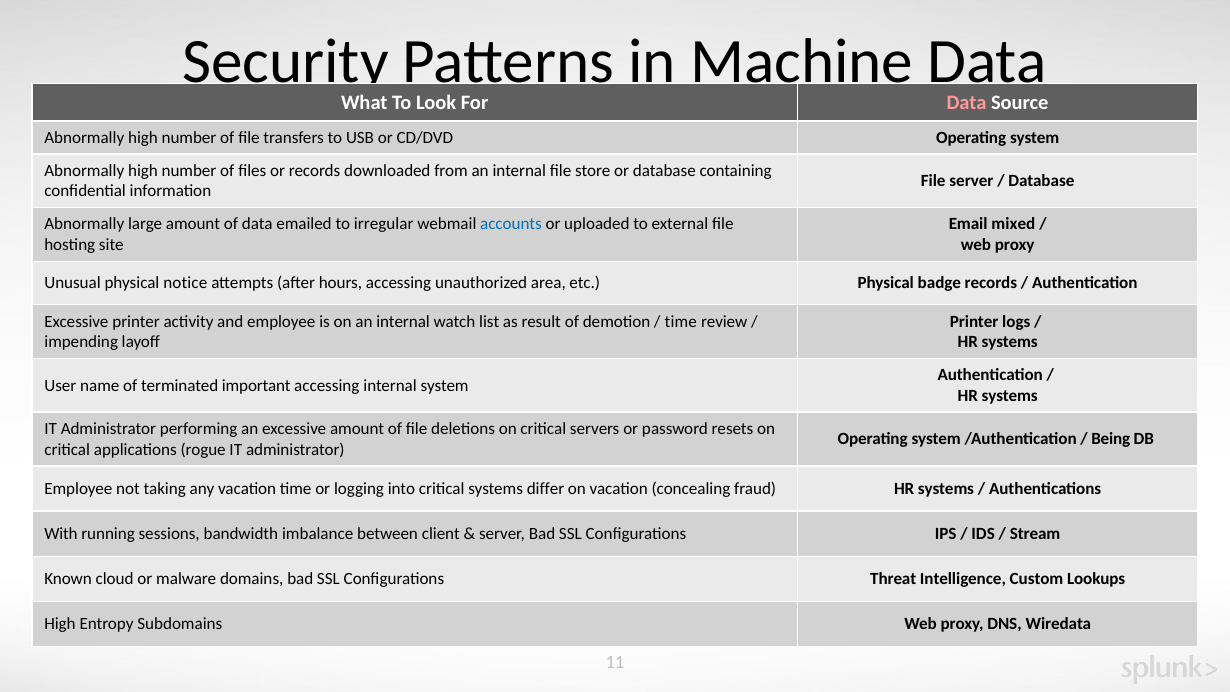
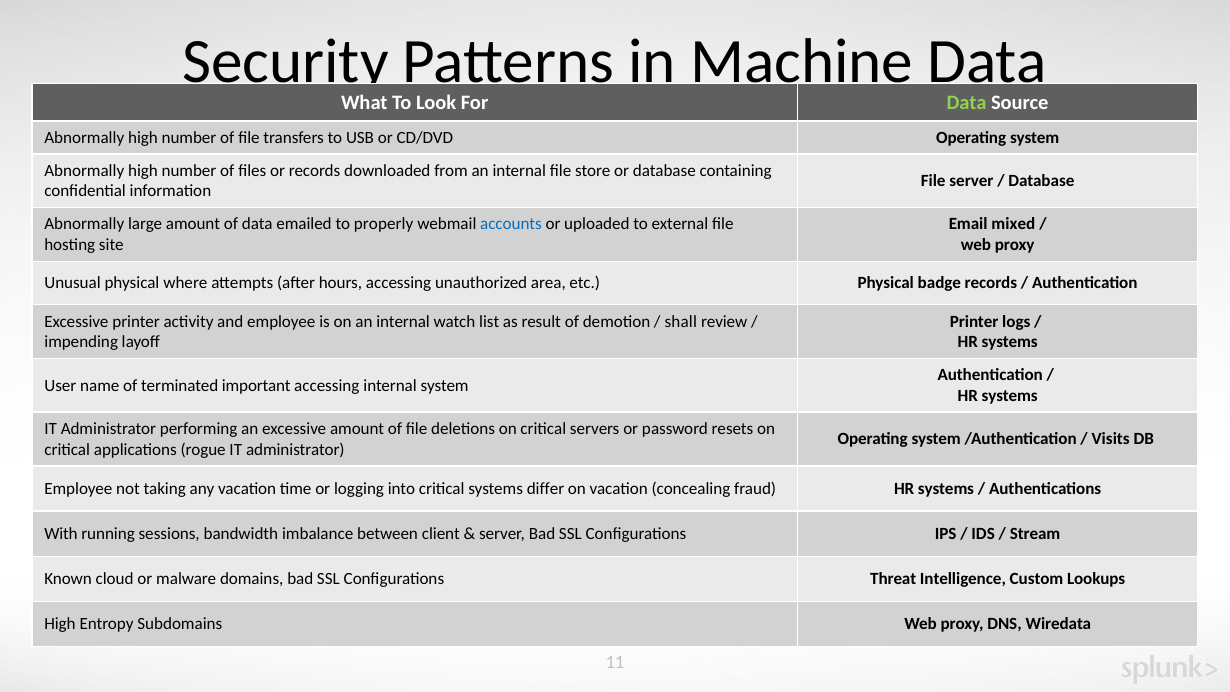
Data at (967, 102) colour: pink -> light green
irregular: irregular -> properly
notice: notice -> where
time at (681, 321): time -> shall
Being: Being -> Visits
